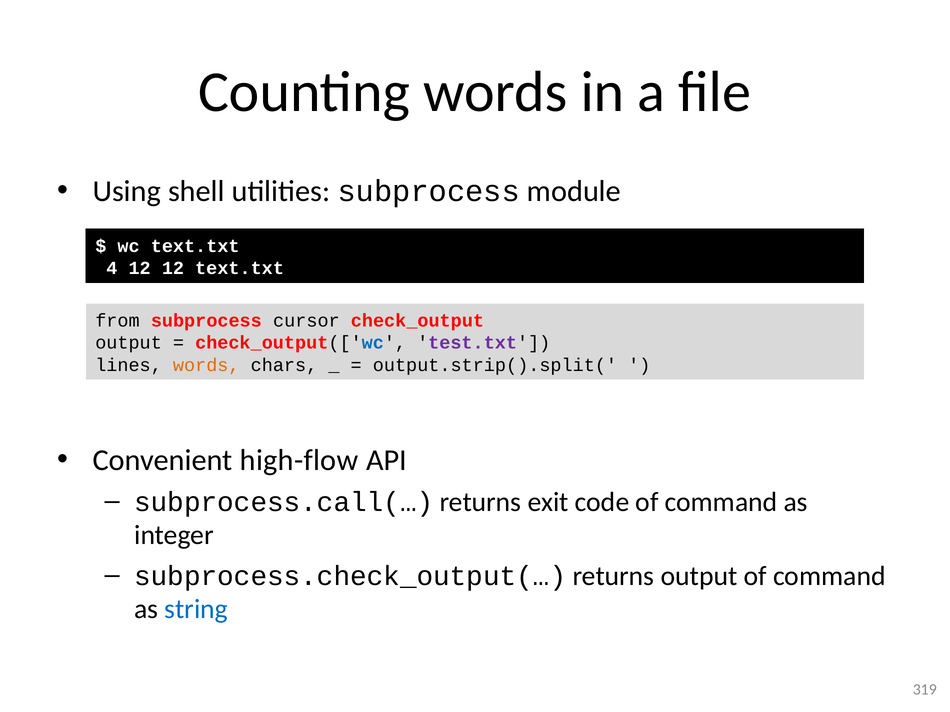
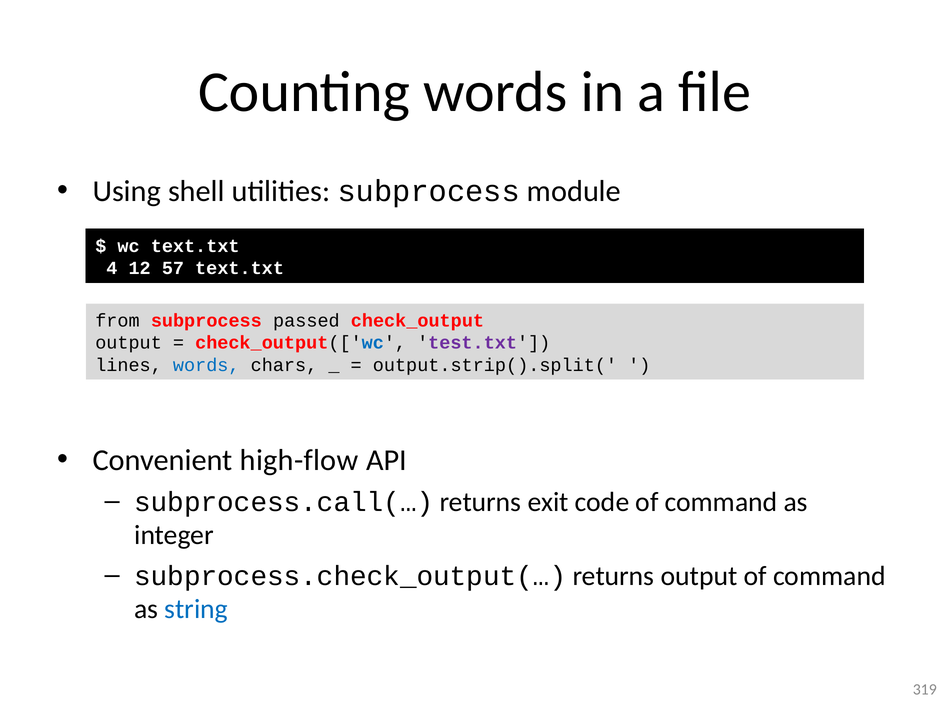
12 12: 12 -> 57
cursor: cursor -> passed
words at (206, 365) colour: orange -> blue
